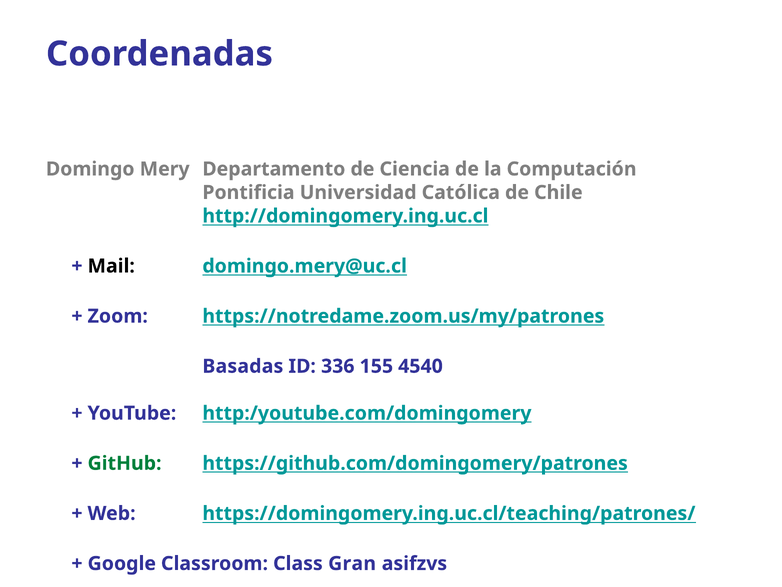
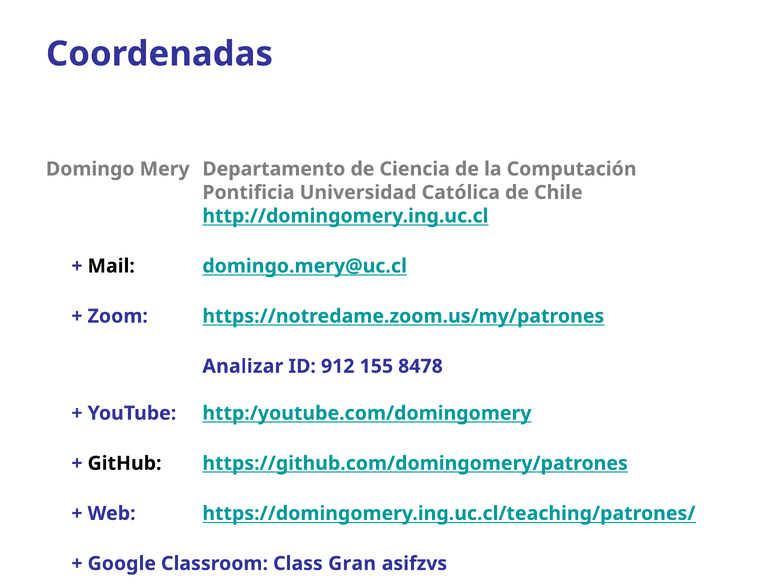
Basadas: Basadas -> Analizar
336: 336 -> 912
4540: 4540 -> 8478
GitHub colour: green -> black
